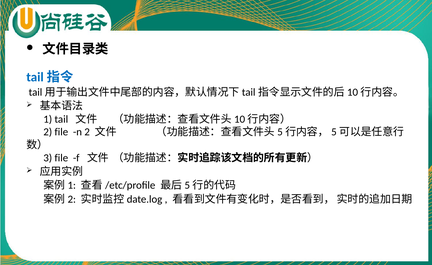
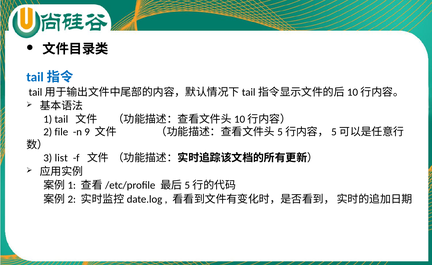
n 2: 2 -> 9
3 file: file -> list
